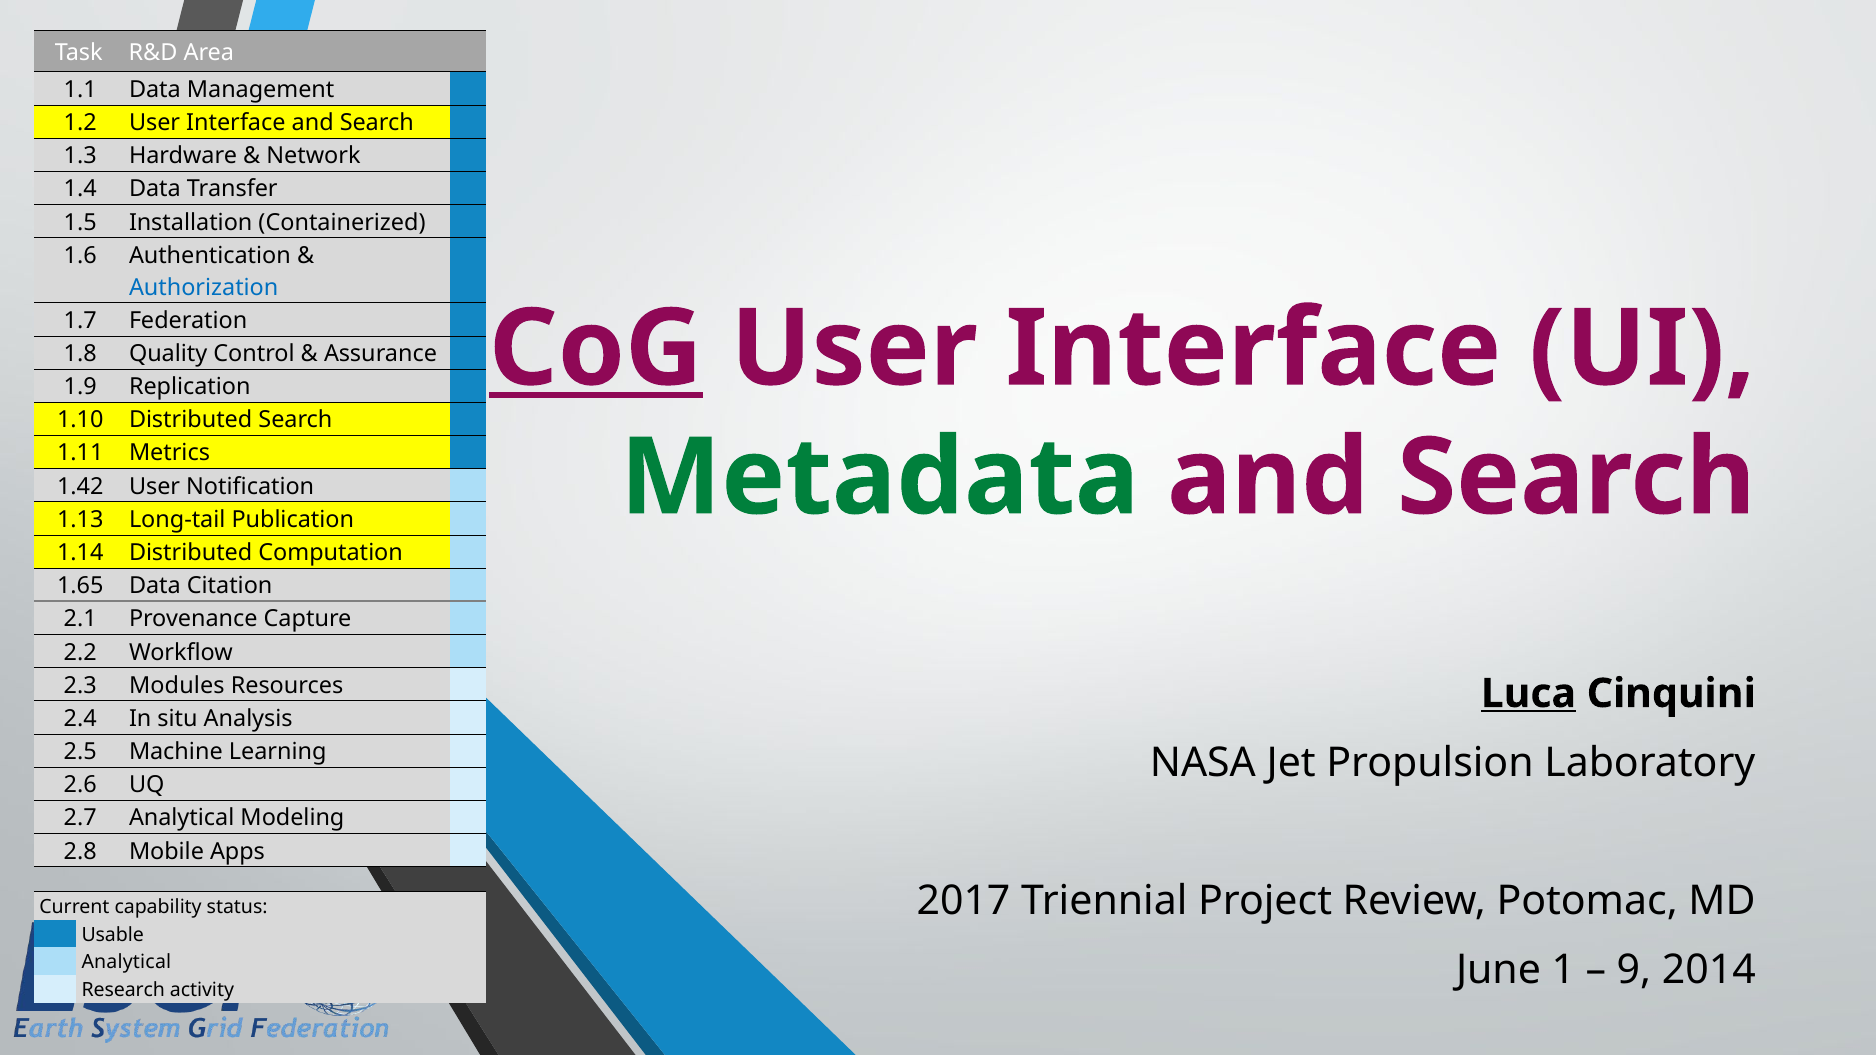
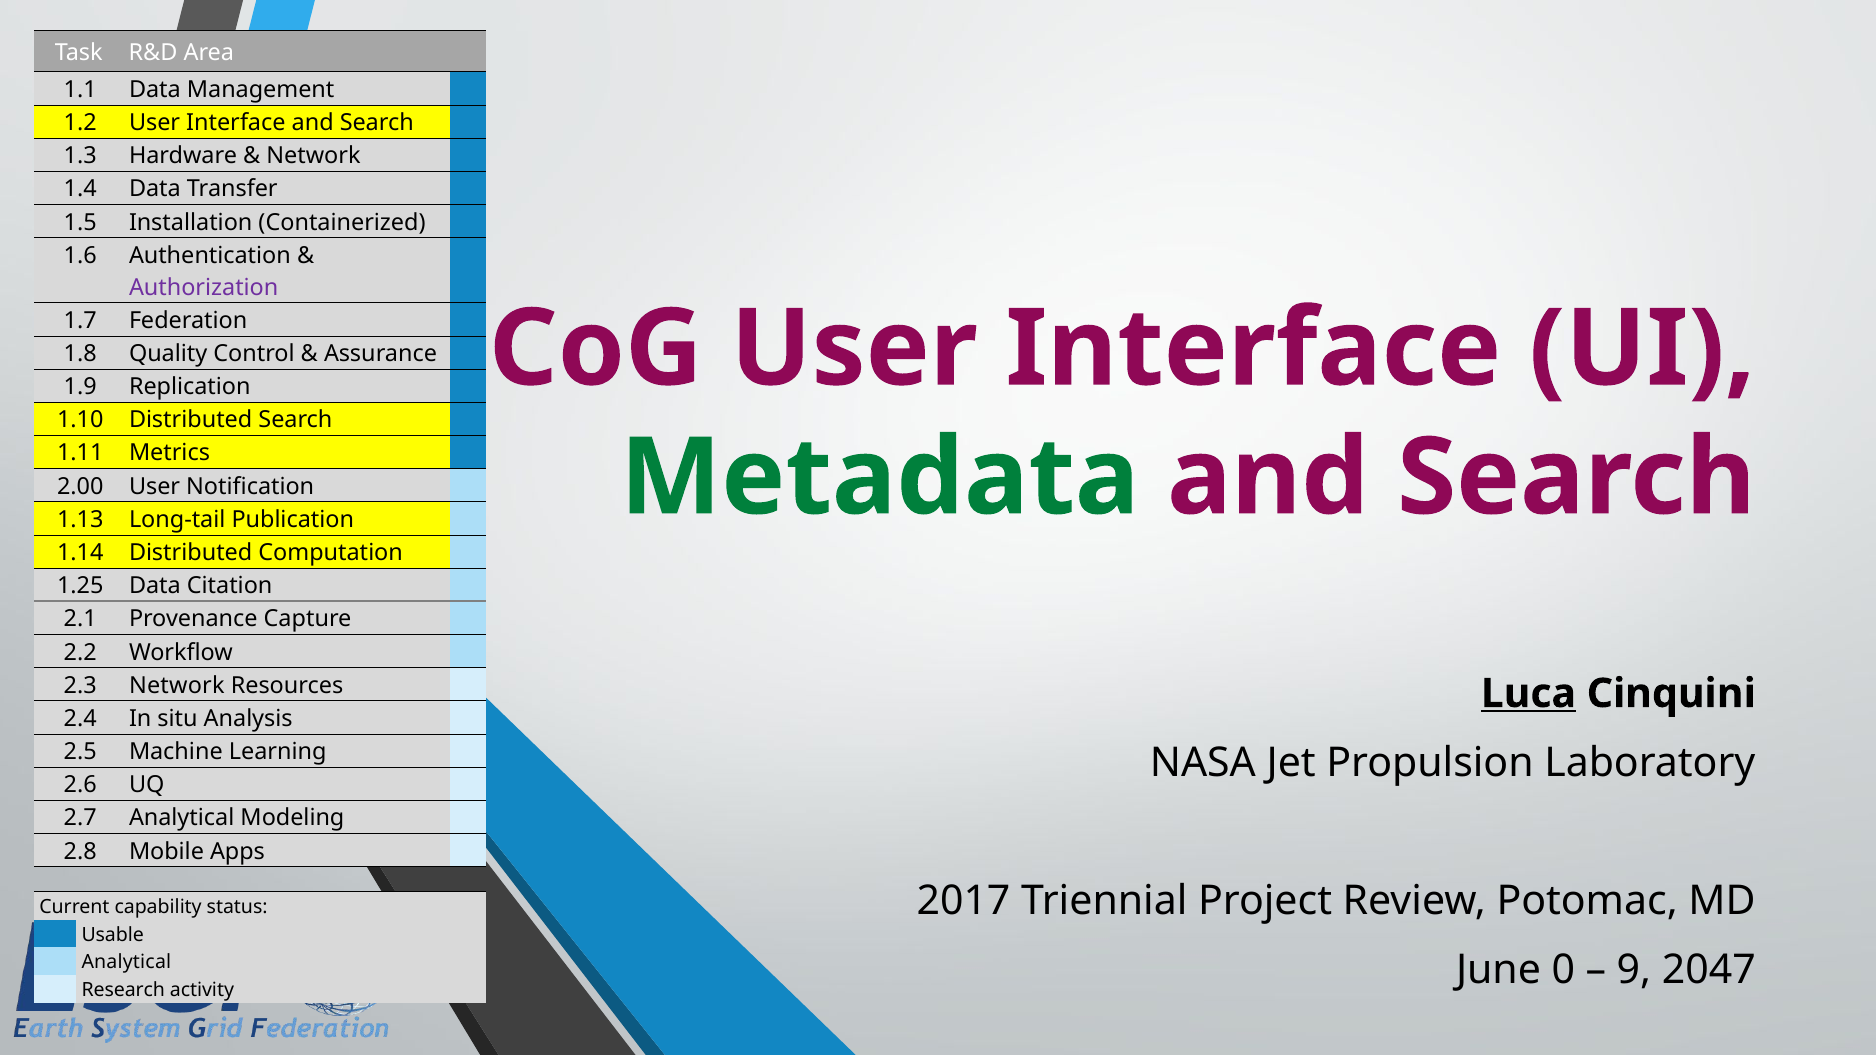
Authorization colour: blue -> purple
CoG underline: present -> none
1.42: 1.42 -> 2.00
1.65: 1.65 -> 1.25
2.3 Modules: Modules -> Network
1: 1 -> 0
2014: 2014 -> 2047
